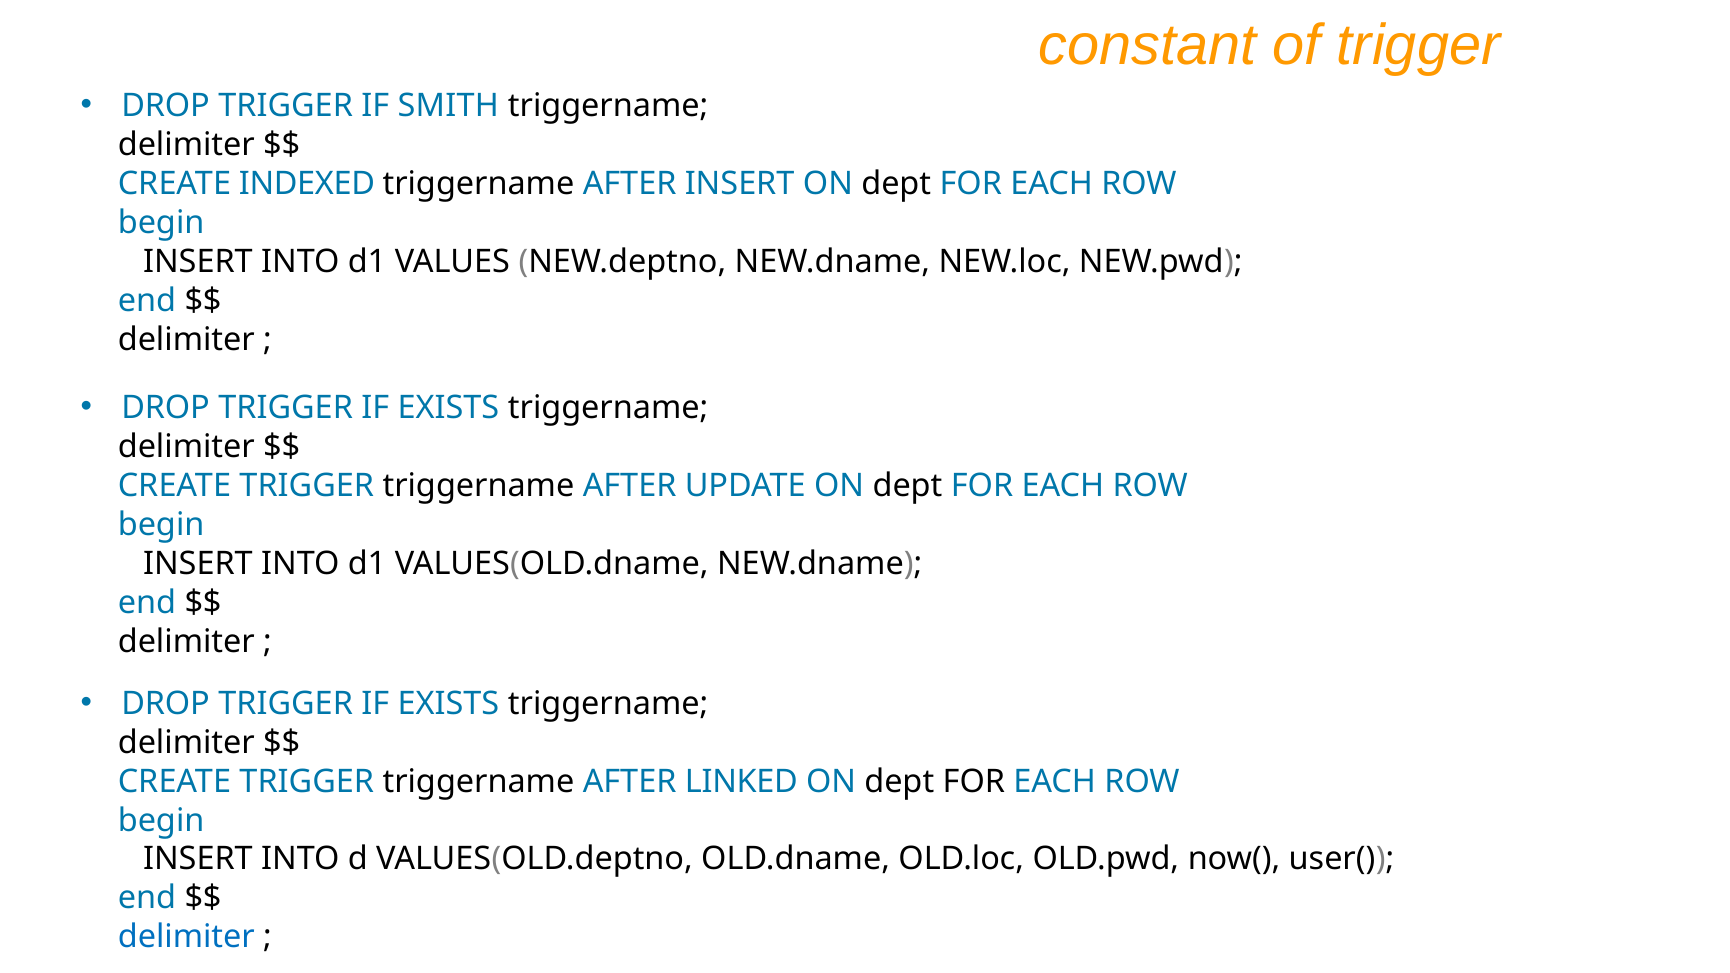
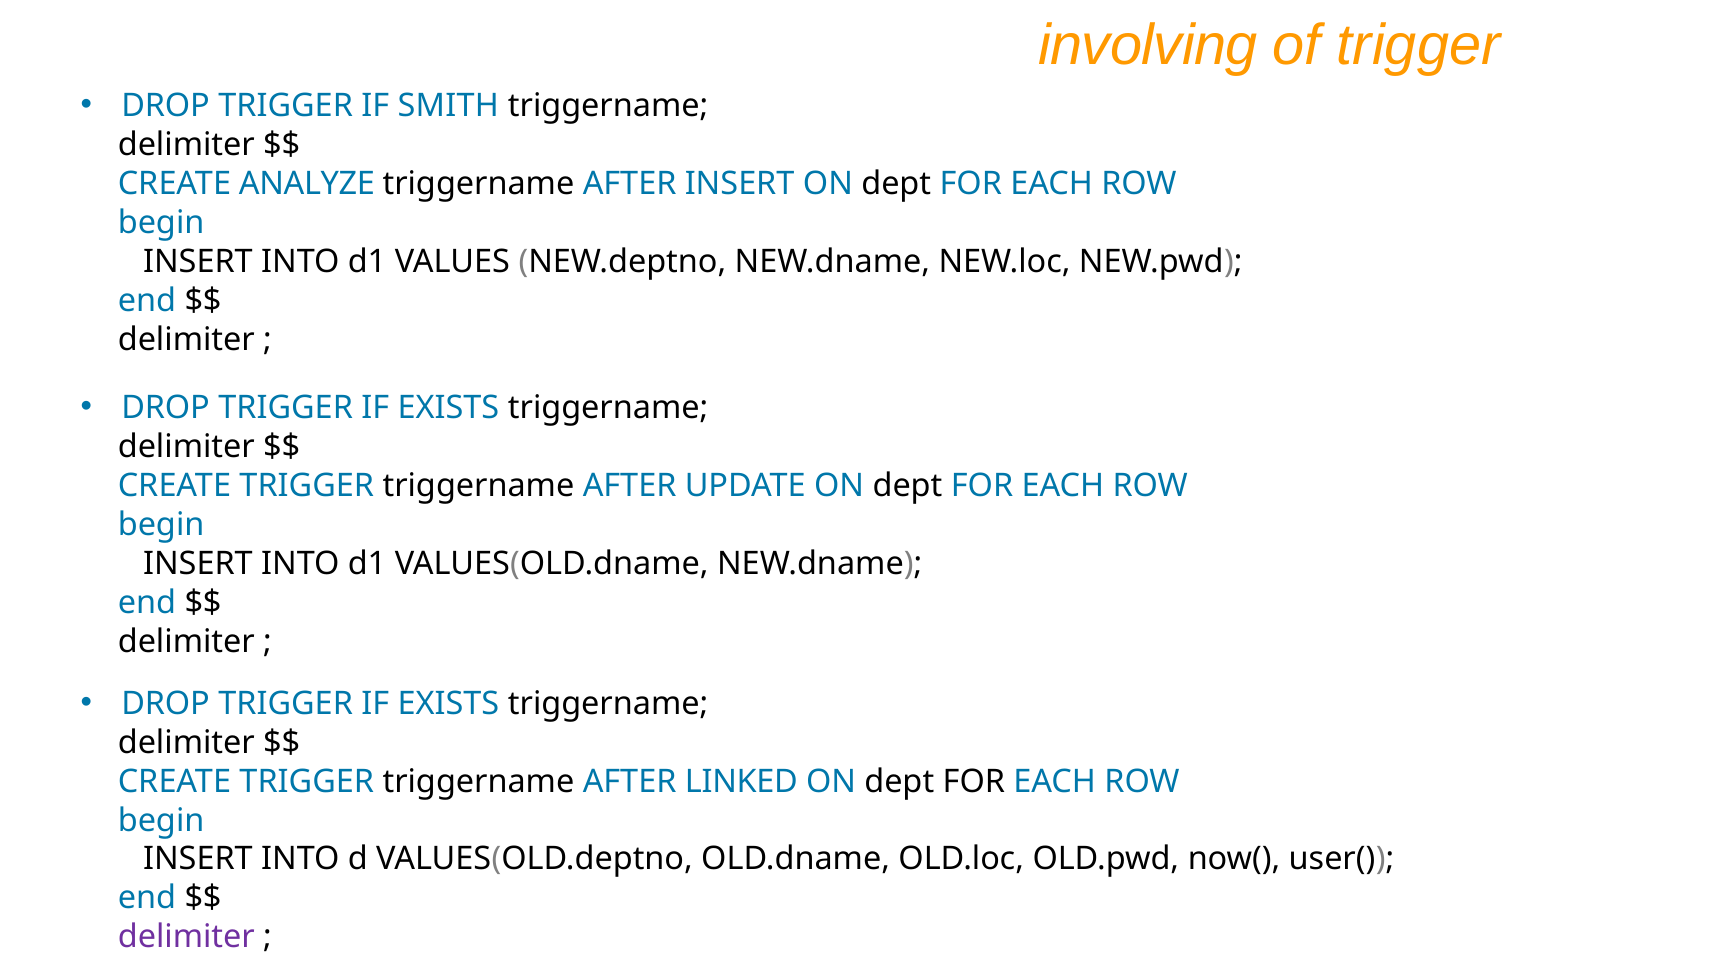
constant: constant -> involving
INDEXED: INDEXED -> ANALYZE
delimiter at (186, 937) colour: blue -> purple
